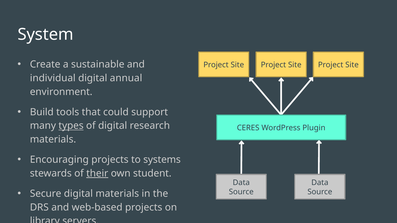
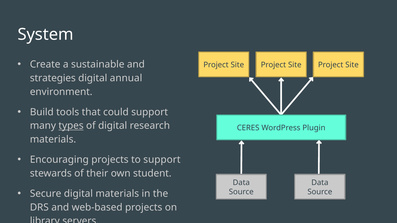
individual: individual -> strategies
to systems: systems -> support
their underline: present -> none
